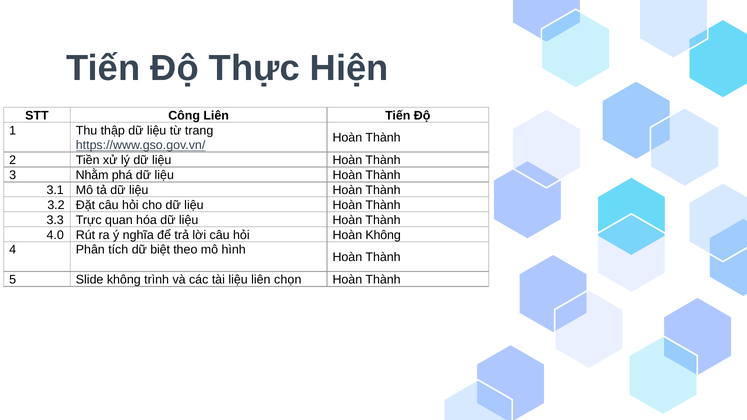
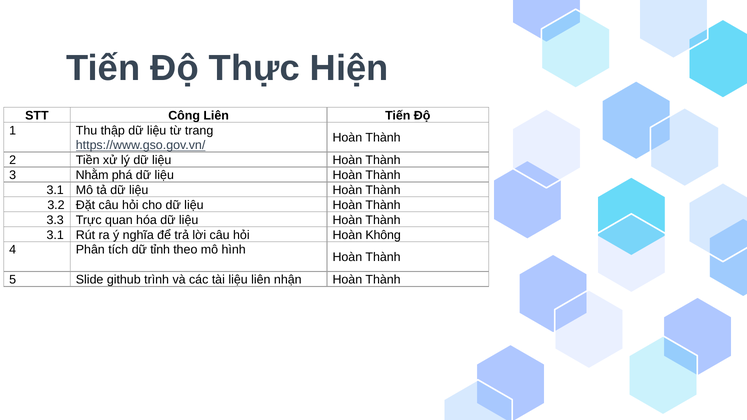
4.0 at (55, 235): 4.0 -> 3.1
biệt: biệt -> tỉnh
Slide không: không -> github
chọn: chọn -> nhận
